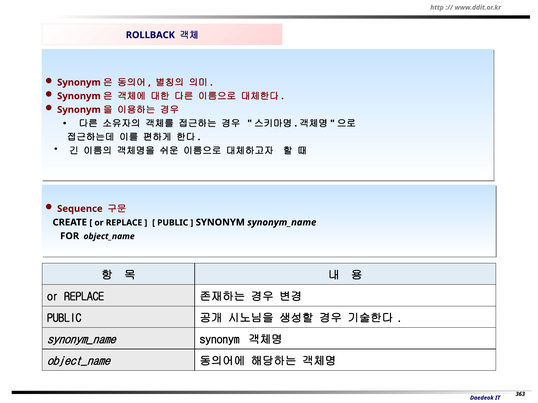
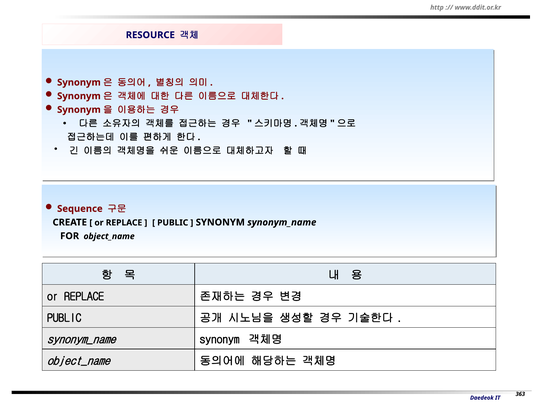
ROLLBACK: ROLLBACK -> RESOURCE
